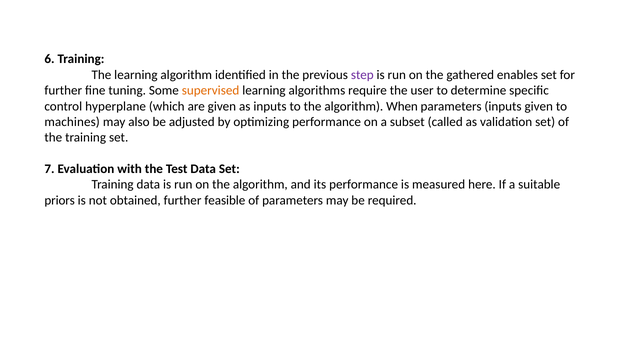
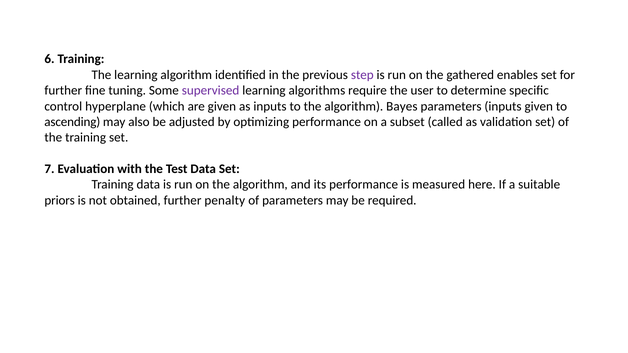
supervised colour: orange -> purple
When: When -> Bayes
machines: machines -> ascending
feasible: feasible -> penalty
